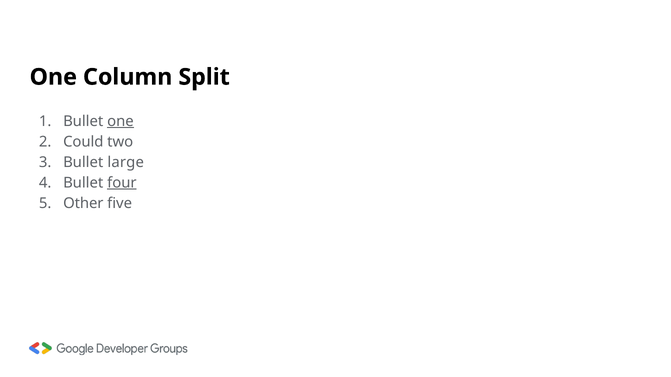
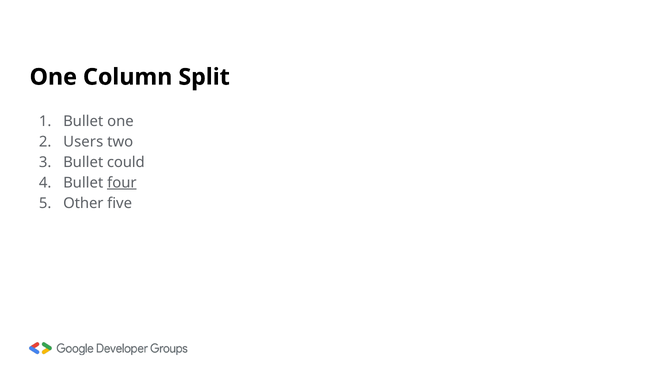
one at (120, 121) underline: present -> none
Could: Could -> Users
large: large -> could
